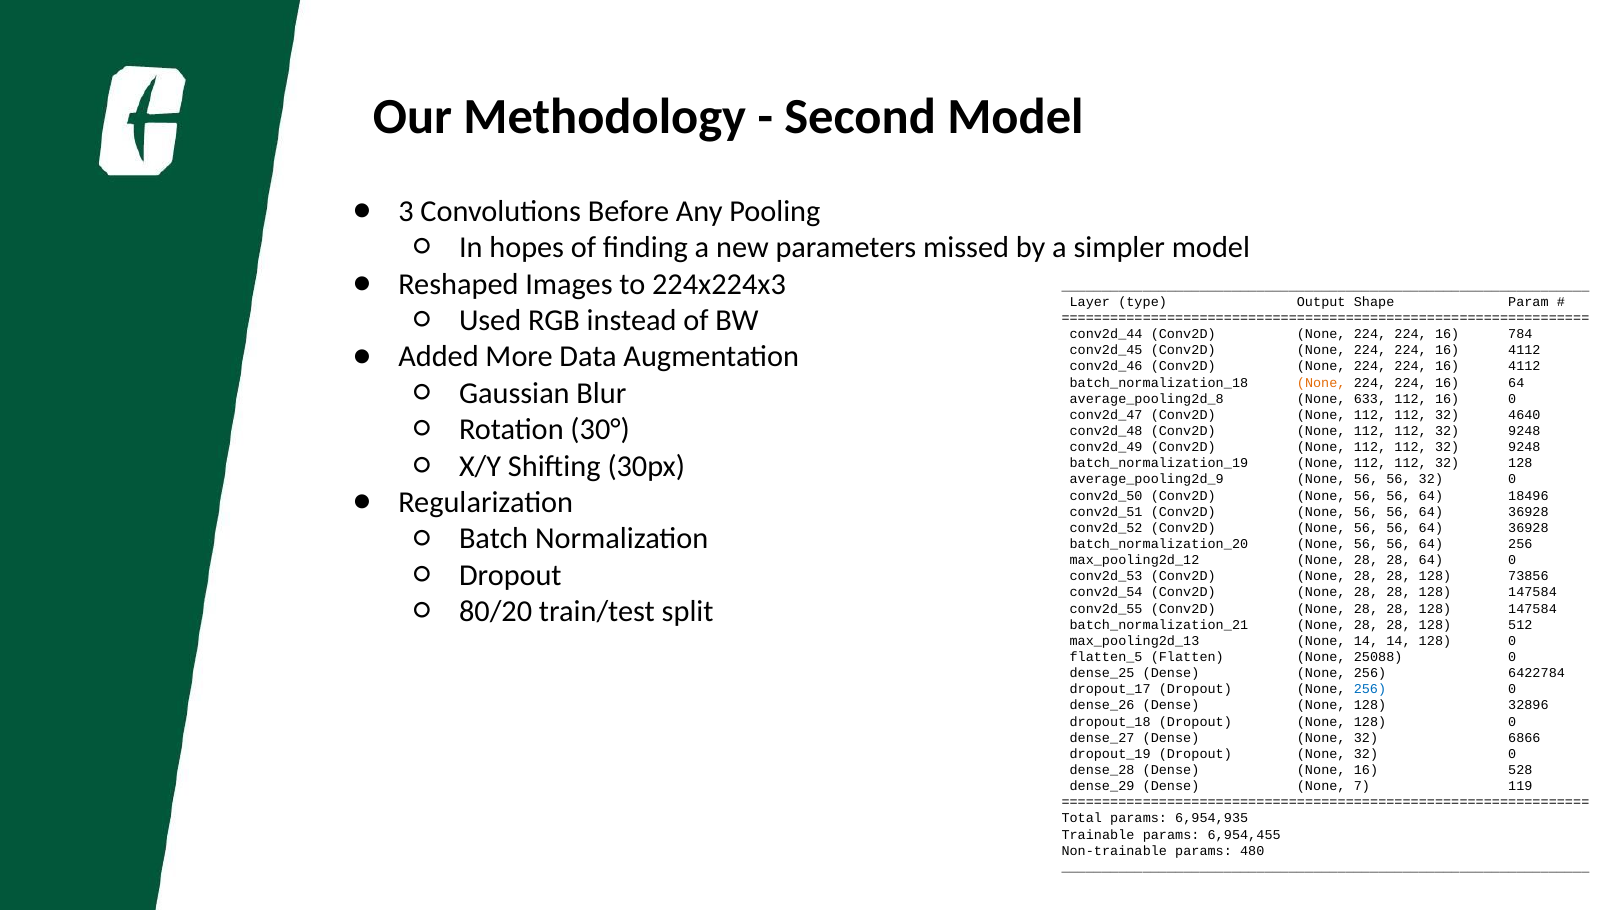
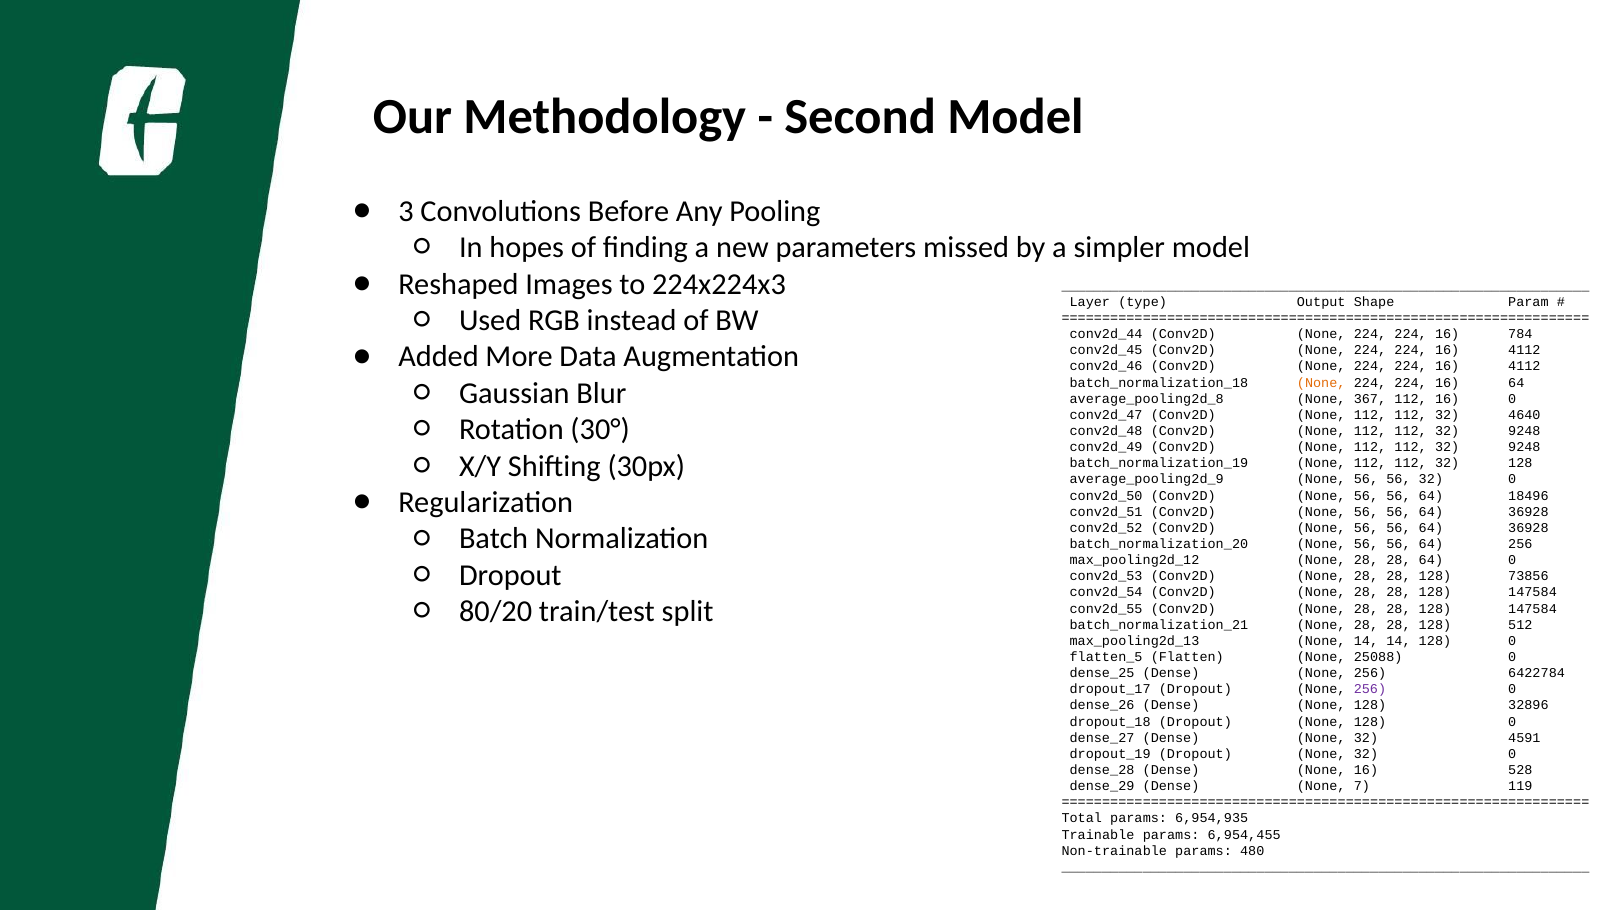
633: 633 -> 367
256 at (1370, 689) colour: blue -> purple
6866: 6866 -> 4591
